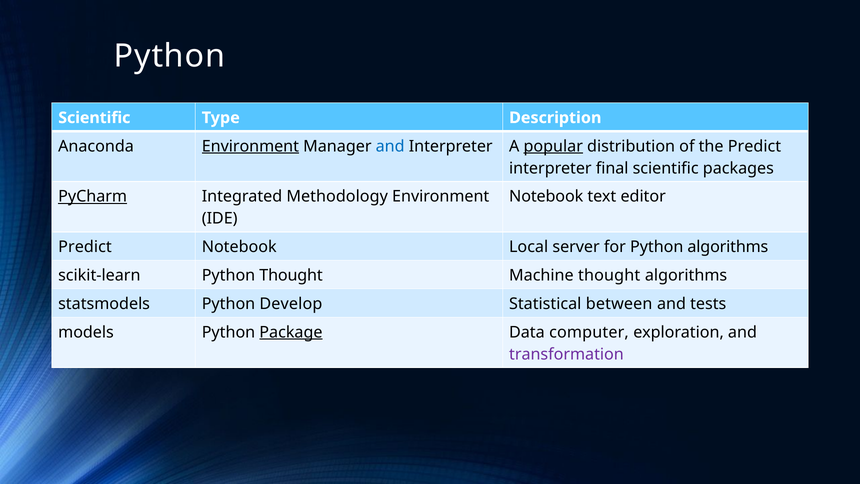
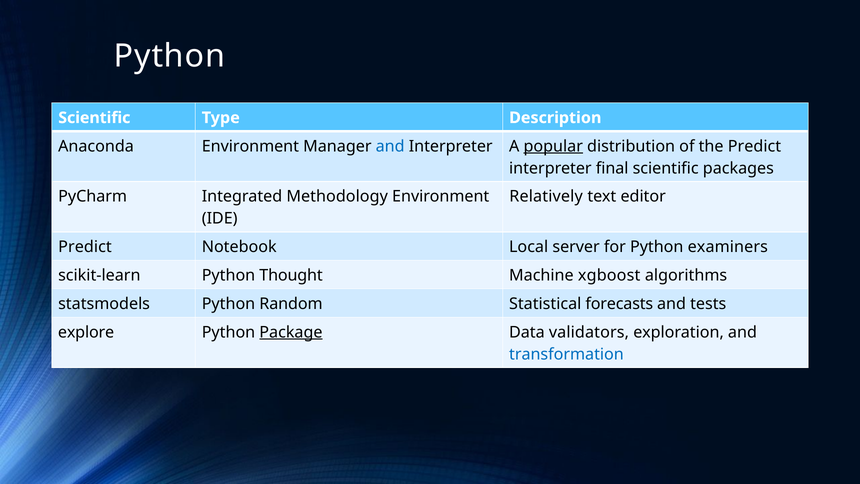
Environment at (250, 146) underline: present -> none
PyCharm underline: present -> none
Notebook at (546, 197): Notebook -> Relatively
Python algorithms: algorithms -> examiners
Machine thought: thought -> xgboost
Develop: Develop -> Random
between: between -> forecasts
models: models -> explore
computer: computer -> validators
transformation colour: purple -> blue
